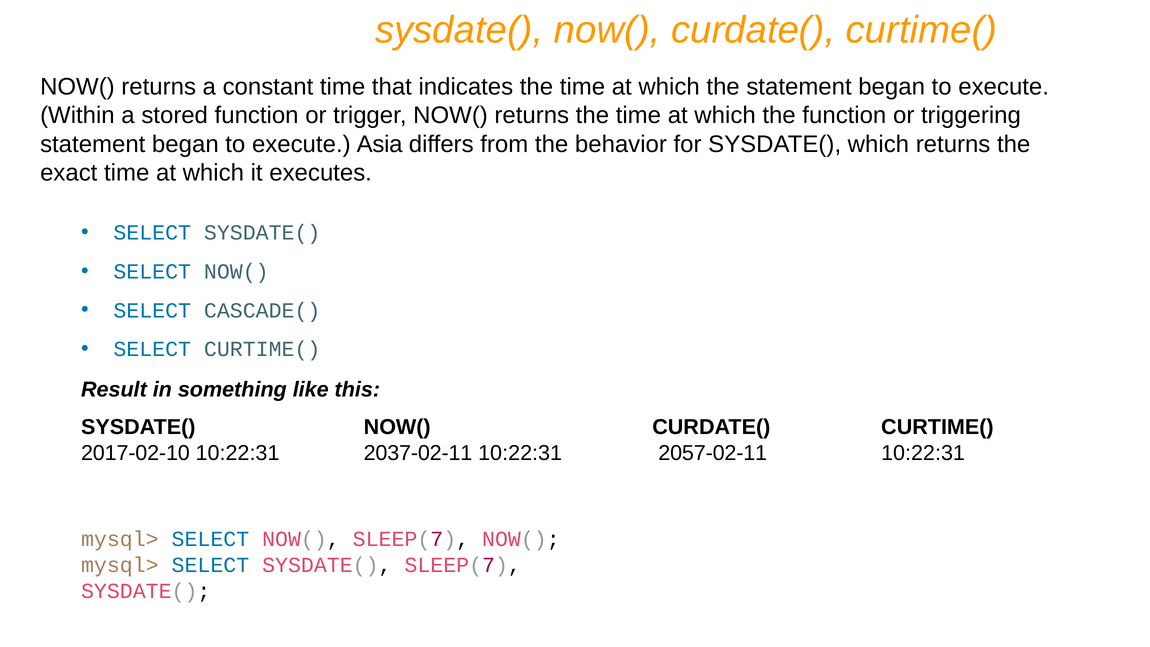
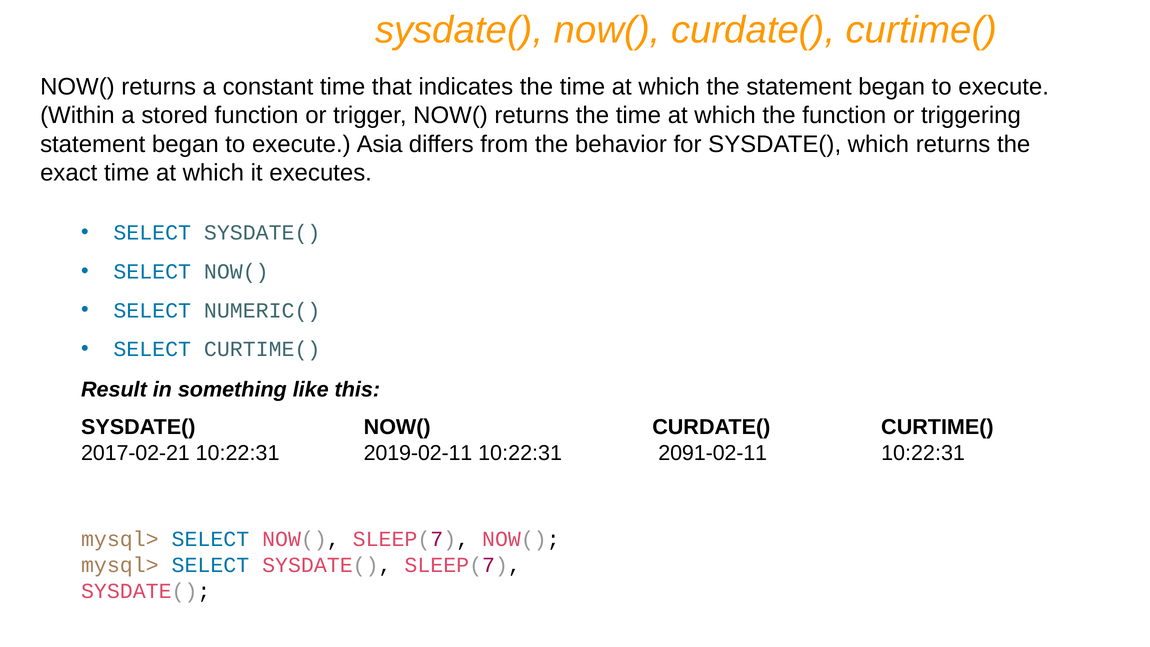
CASCADE(: CASCADE( -> NUMERIC(
2017-02-10: 2017-02-10 -> 2017-02-21
2037-02-11: 2037-02-11 -> 2019-02-11
2057-02-11: 2057-02-11 -> 2091-02-11
